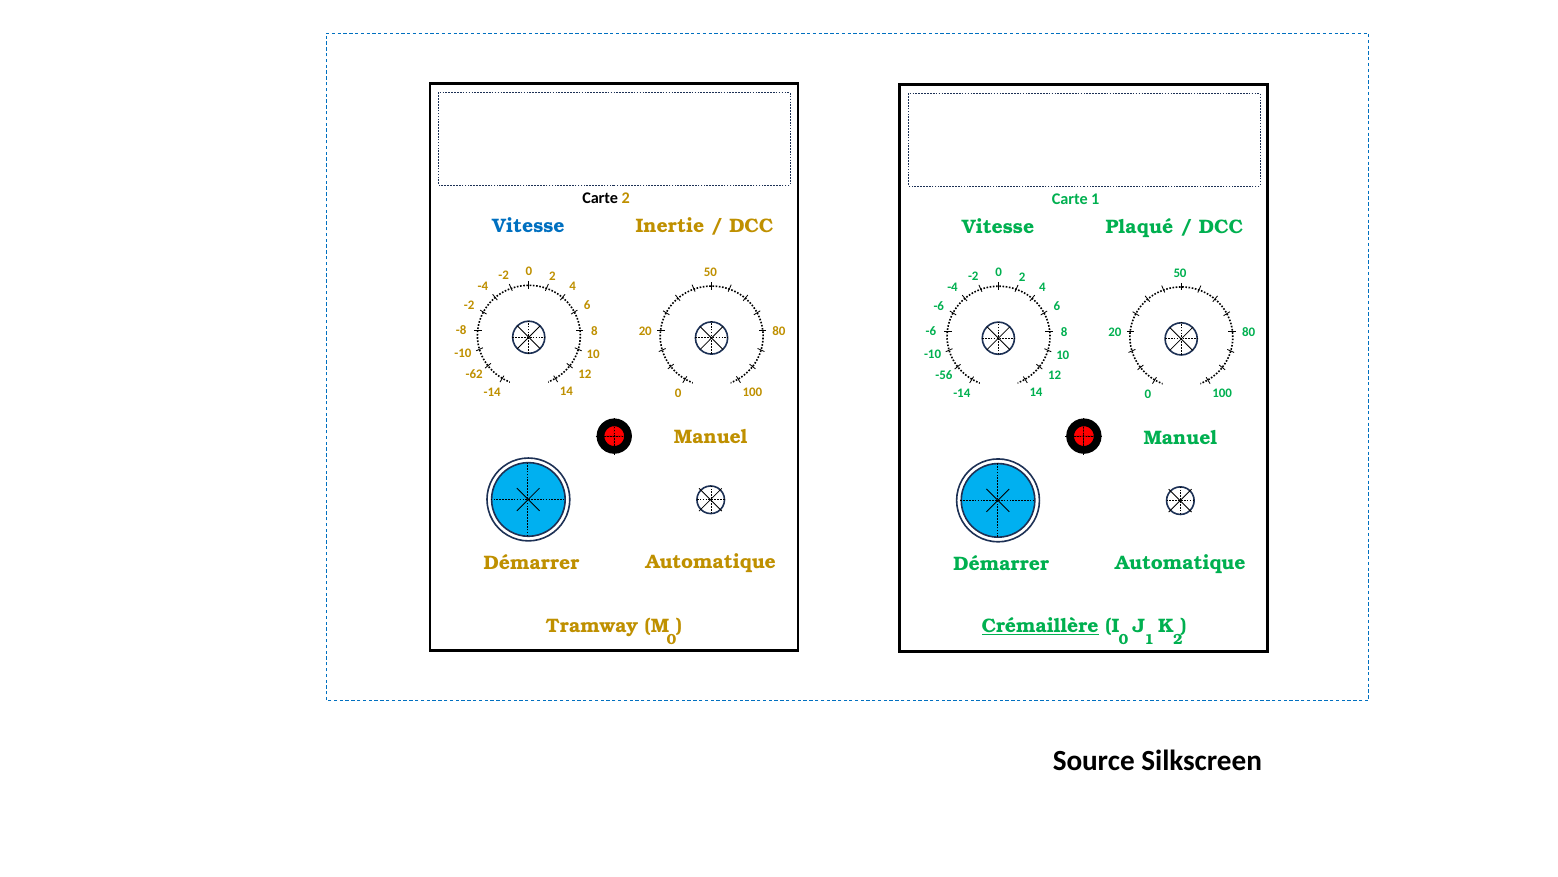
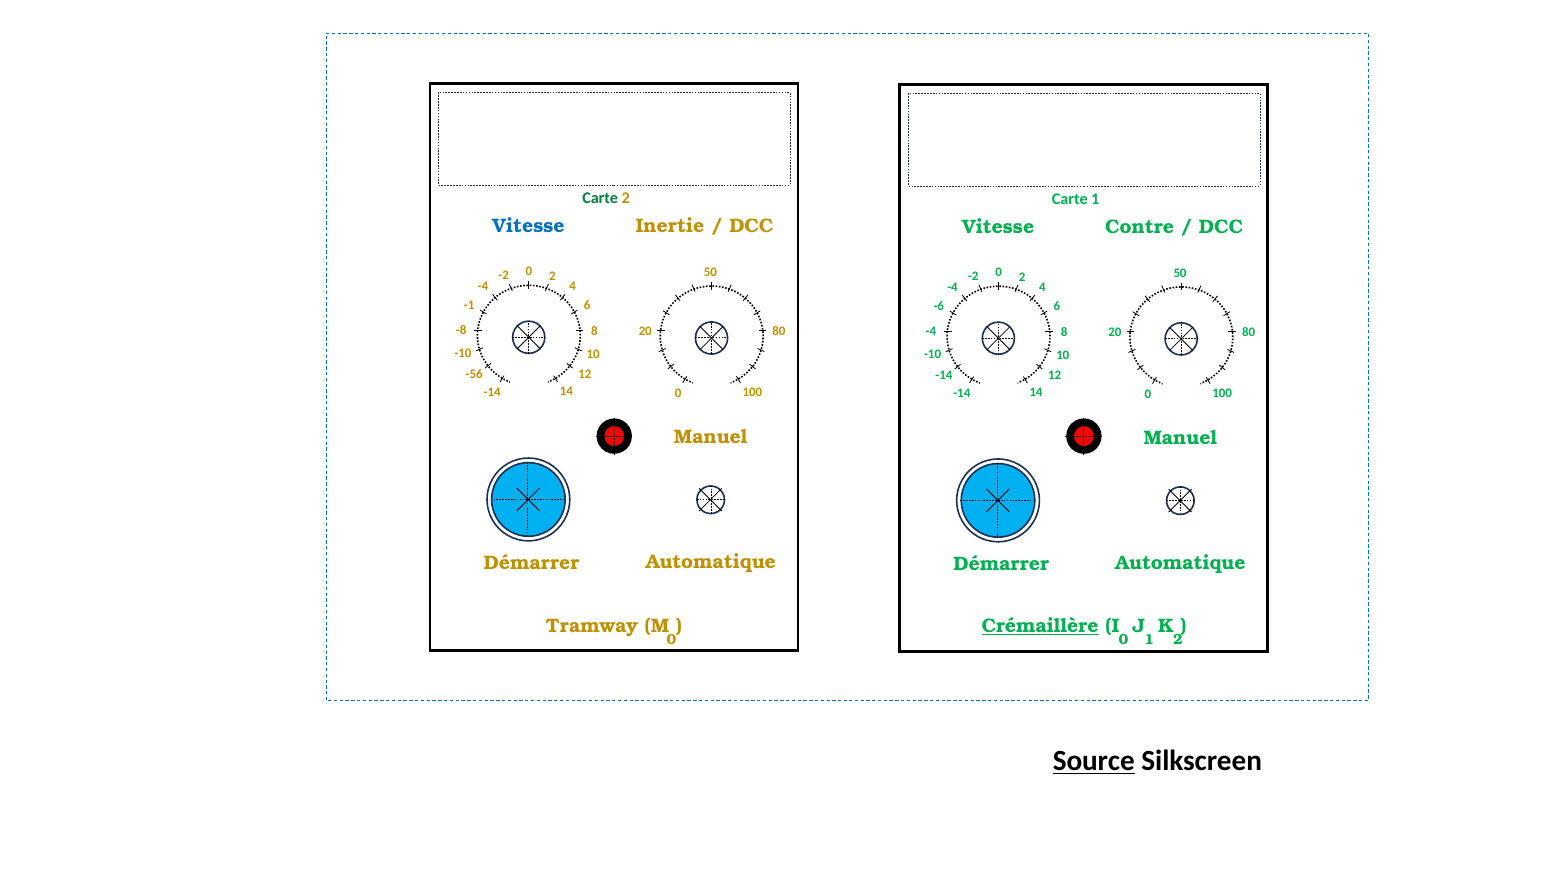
Carte at (600, 198) colour: black -> green
Plaqué: Plaqué -> Contre
-2 at (469, 305): -2 -> -1
-6 at (931, 331): -6 -> -4
-62: -62 -> -56
-56 at (944, 375): -56 -> -14
Source underline: none -> present
